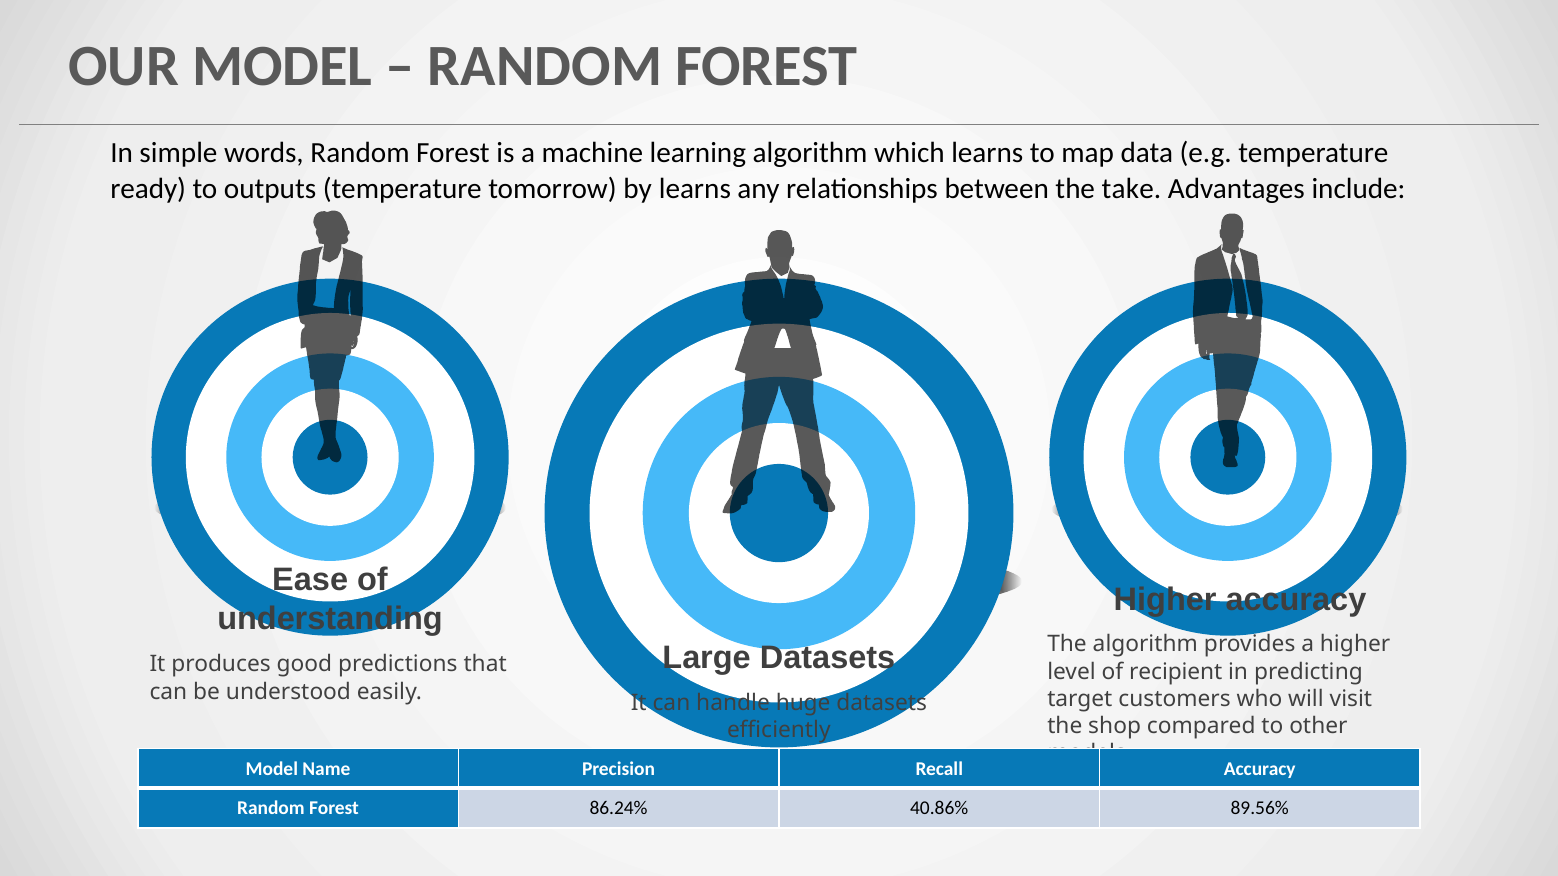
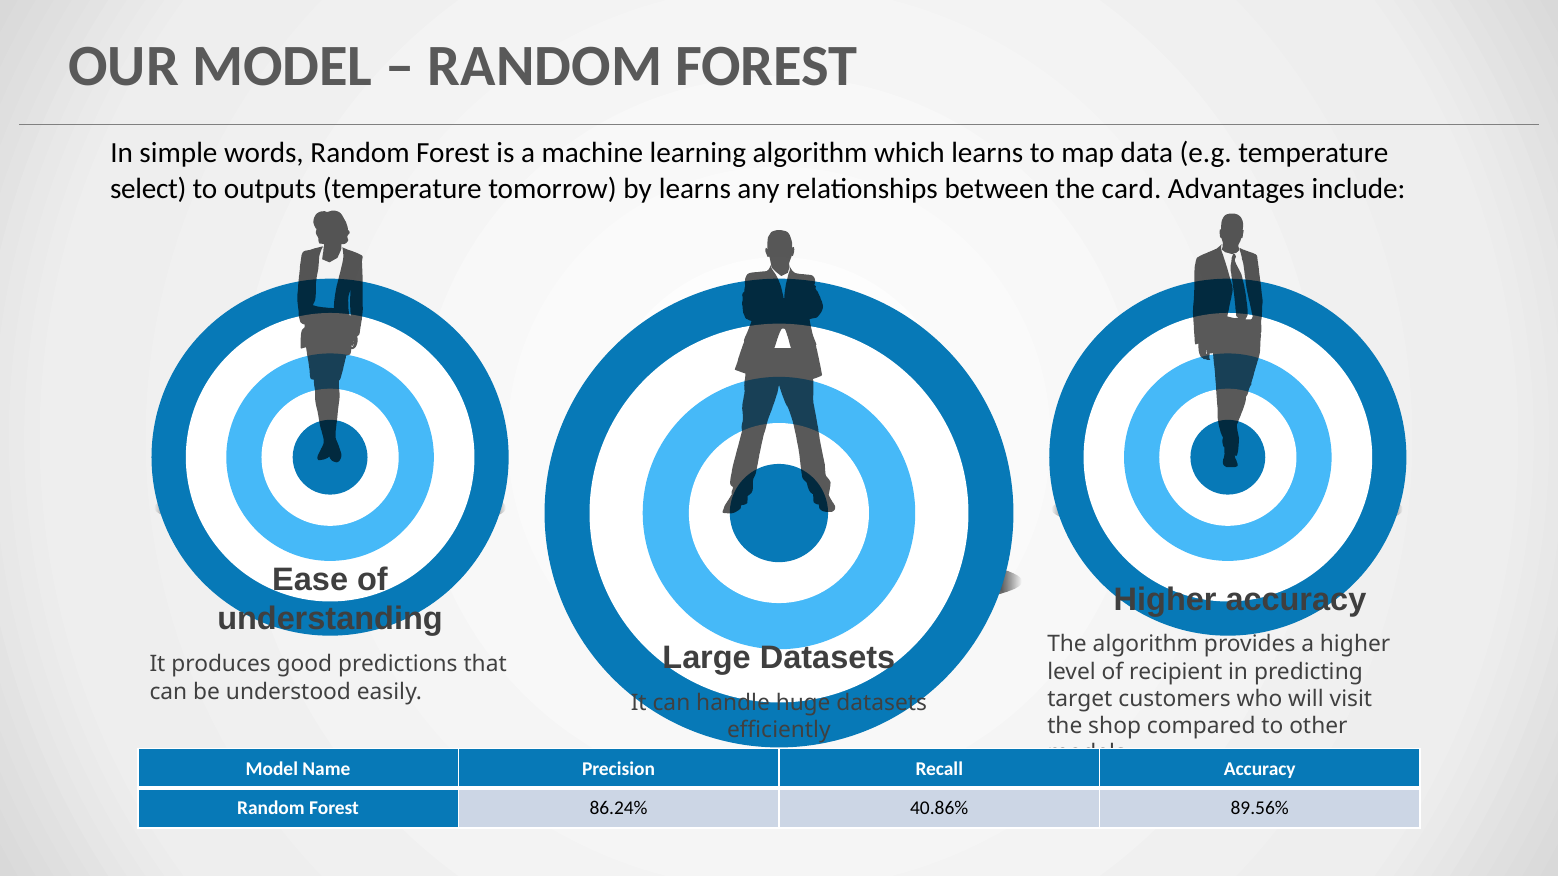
ready: ready -> select
take: take -> card
